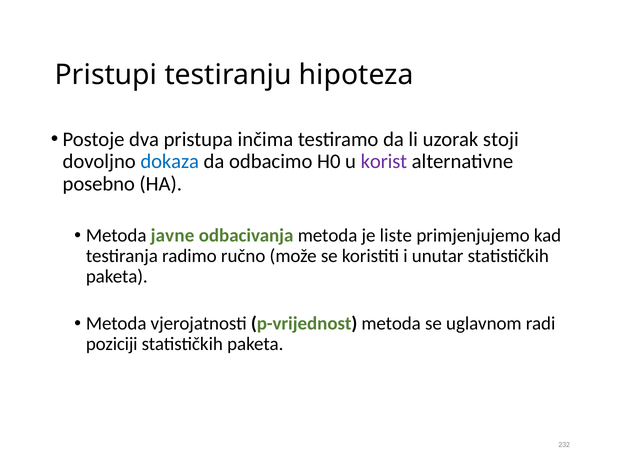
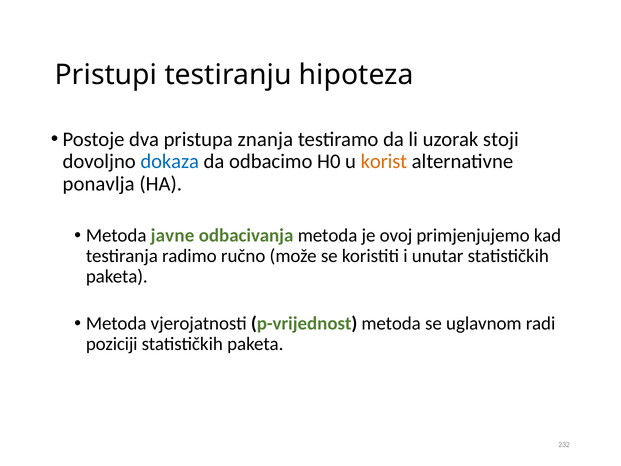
inčima: inčima -> znanja
korist colour: purple -> orange
posebno: posebno -> ponavlja
liste: liste -> ovoj
